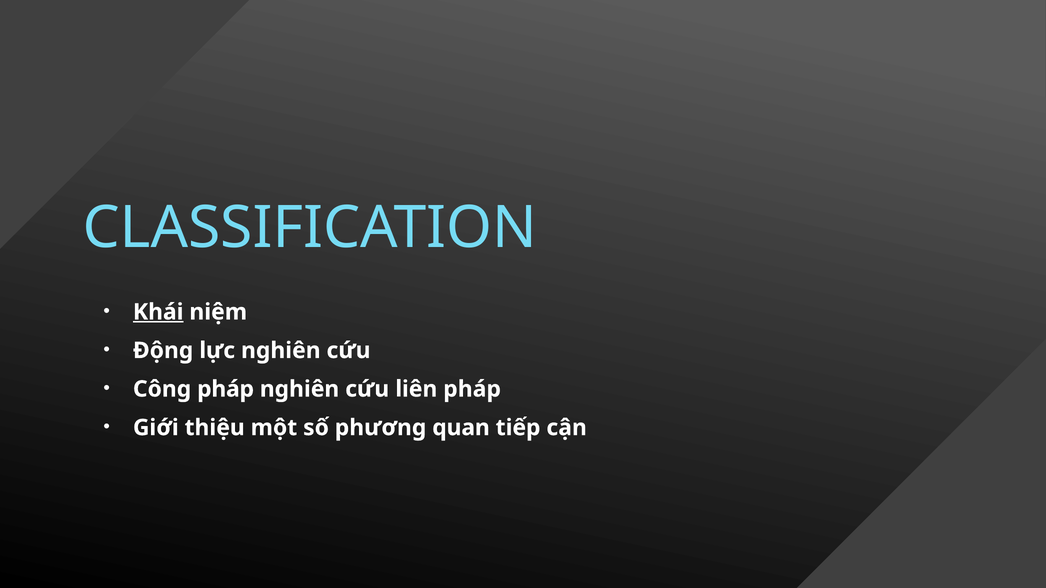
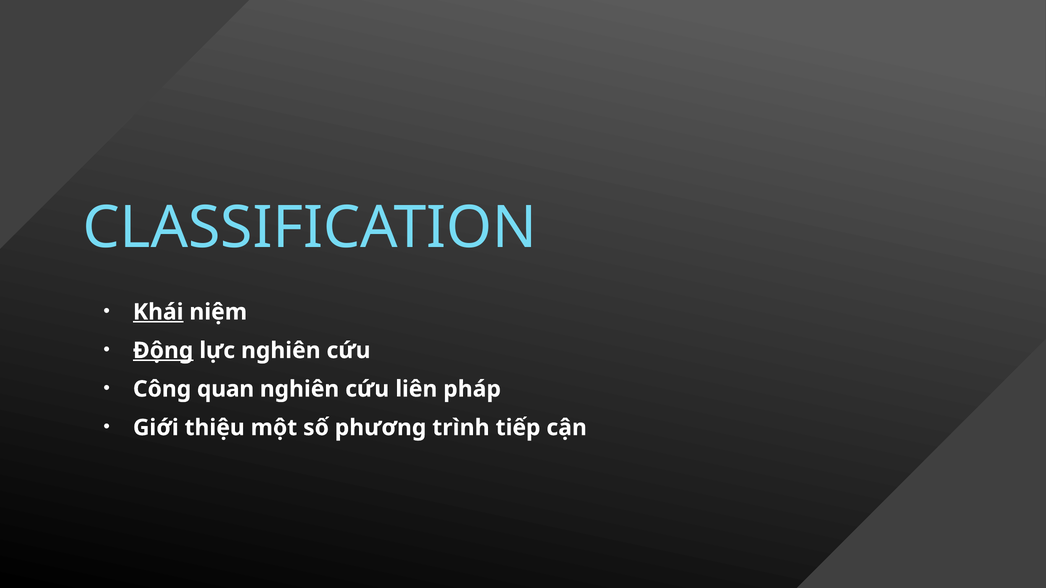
Động underline: none -> present
Công pháp: pháp -> quan
quan: quan -> trình
